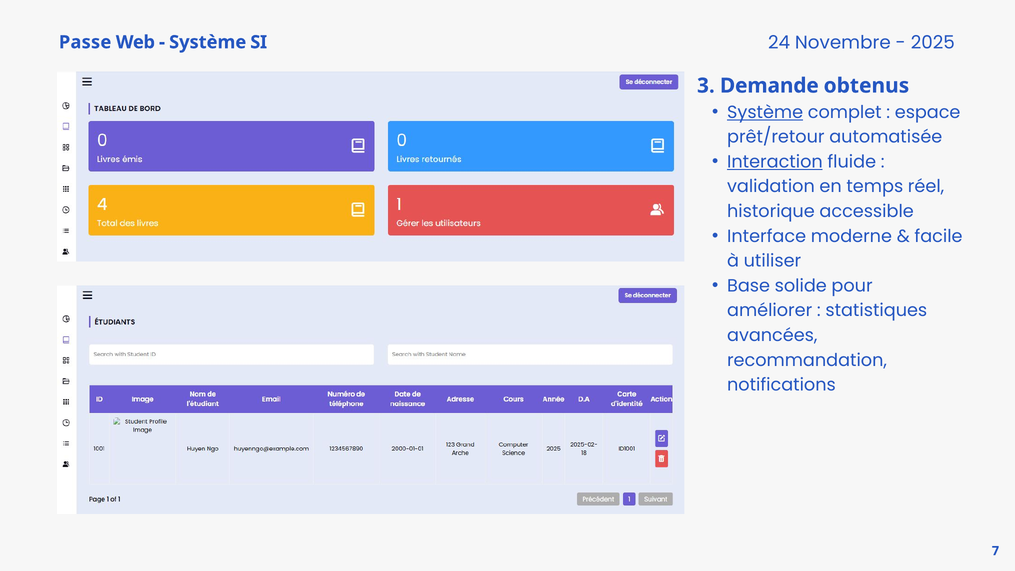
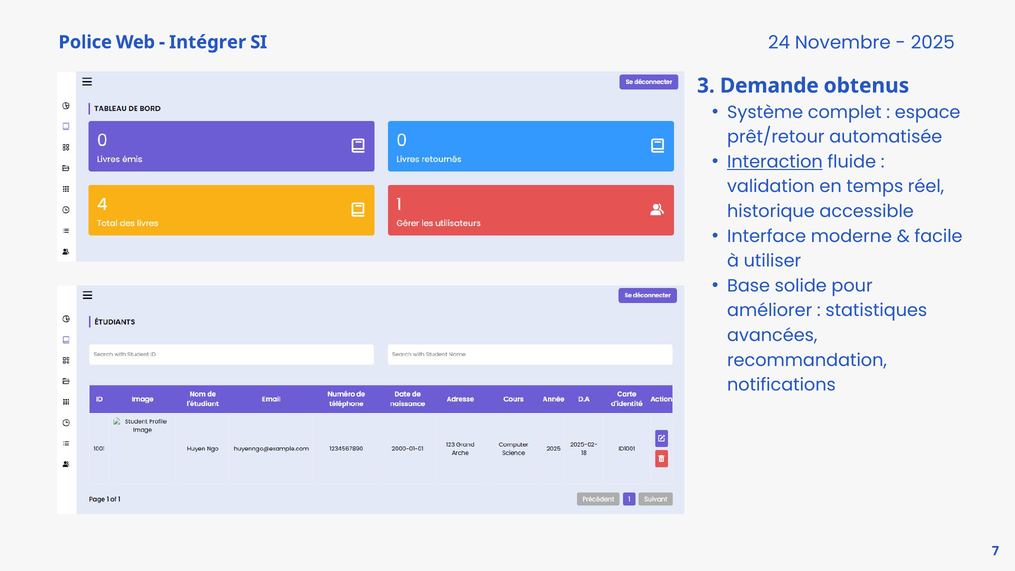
Passe: Passe -> Police
Système at (208, 42): Système -> Intégrer
Système at (765, 112) underline: present -> none
